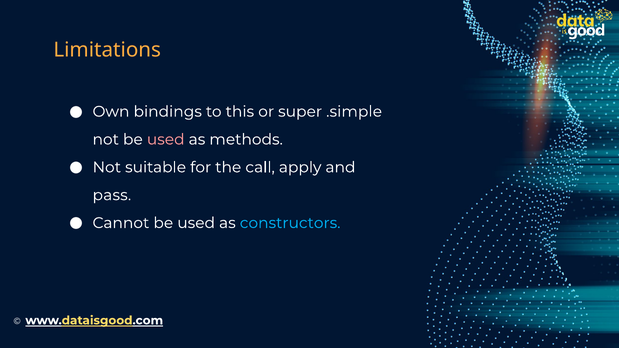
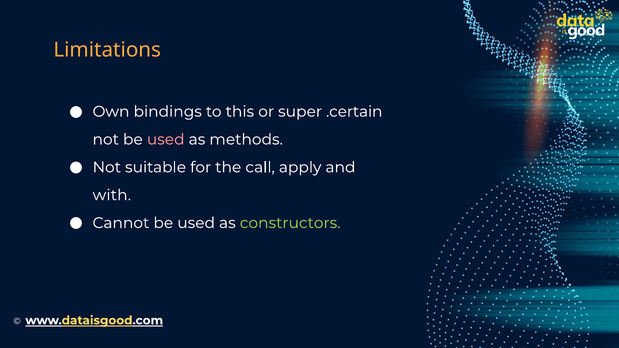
.simple: .simple -> .certain
pass: pass -> with
constructors colour: light blue -> light green
